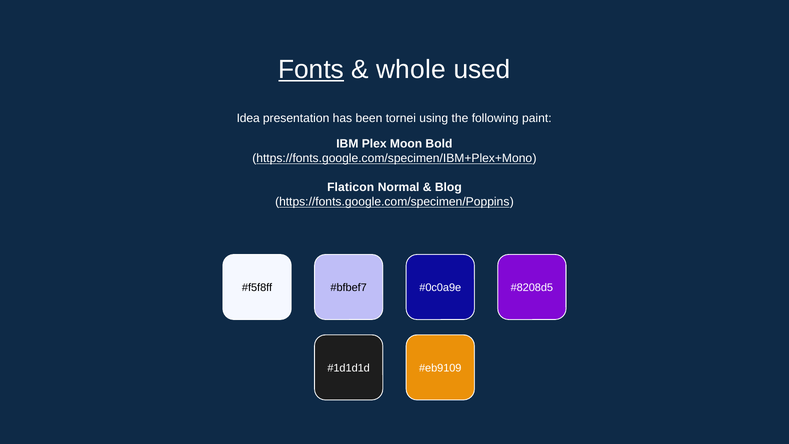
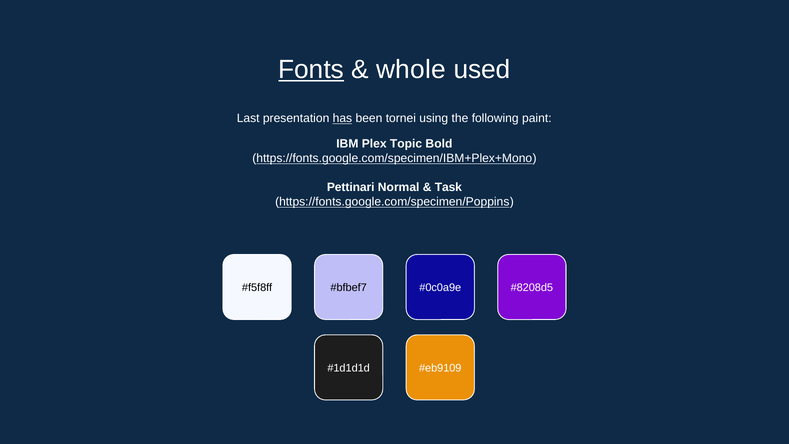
Idea: Idea -> Last
has underline: none -> present
Moon: Moon -> Topic
Flaticon: Flaticon -> Pettinari
Blog: Blog -> Task
